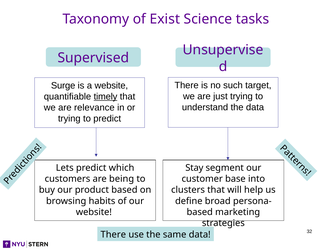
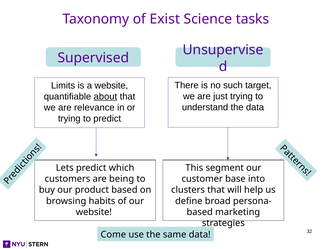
Surge: Surge -> Limits
timely: timely -> about
Stay: Stay -> This
There at (113, 235): There -> Come
